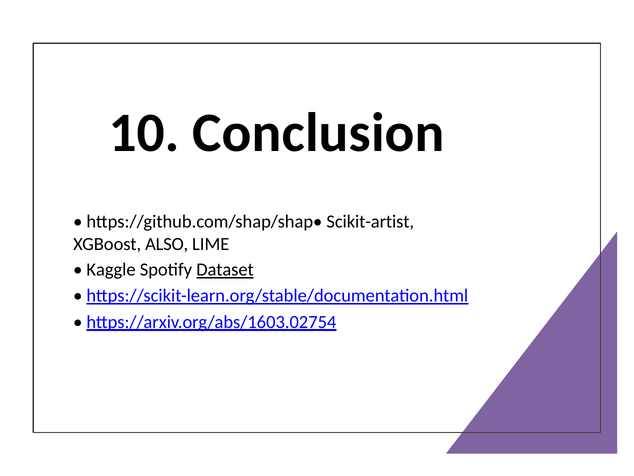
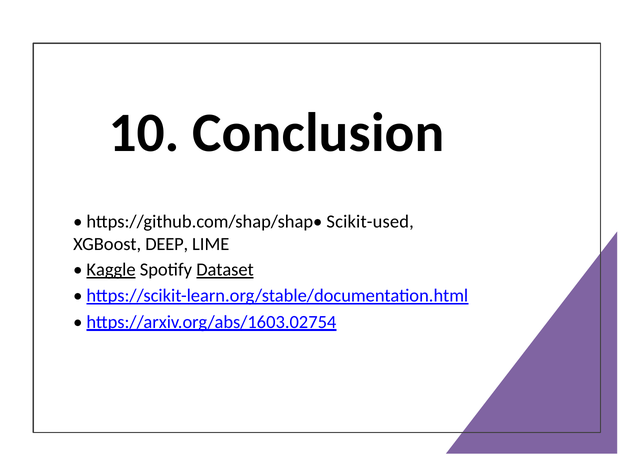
Scikit-artist: Scikit-artist -> Scikit-used
ALSO: ALSO -> DEEP
Kaggle underline: none -> present
